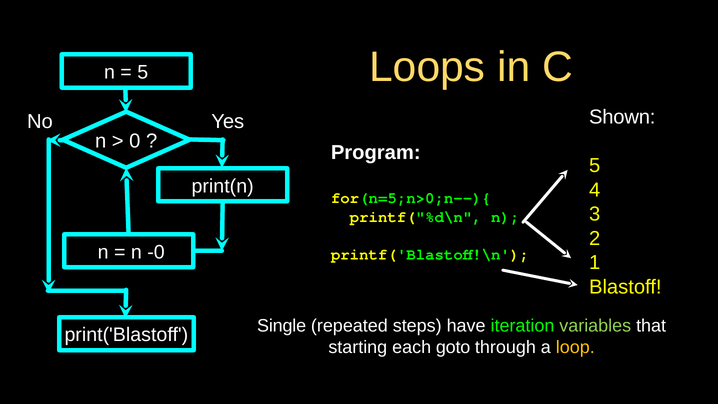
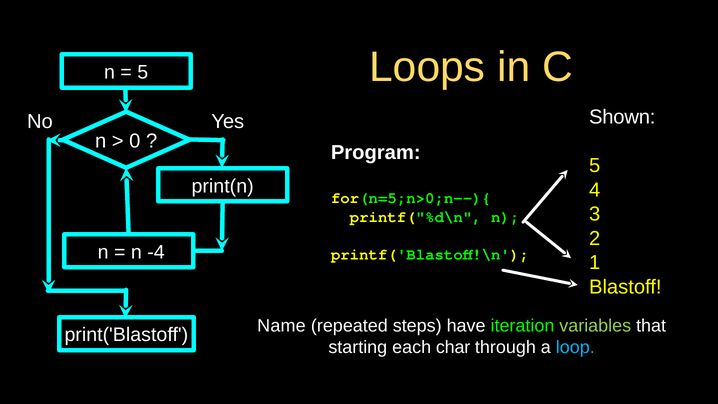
-0: -0 -> -4
Single: Single -> Name
goto: goto -> char
loop colour: yellow -> light blue
